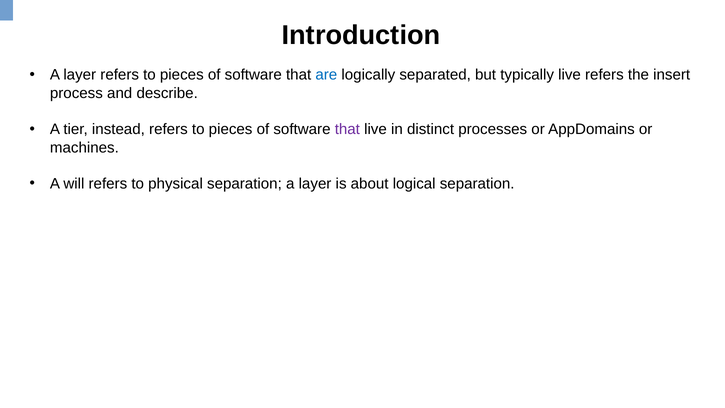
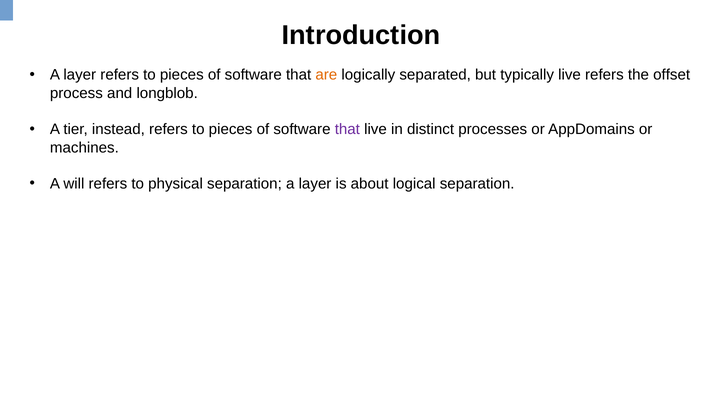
are colour: blue -> orange
insert: insert -> offset
describe: describe -> longblob
